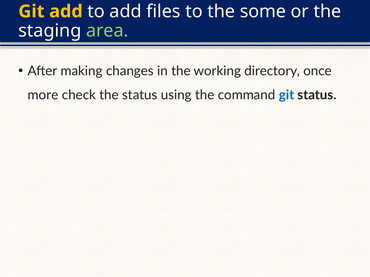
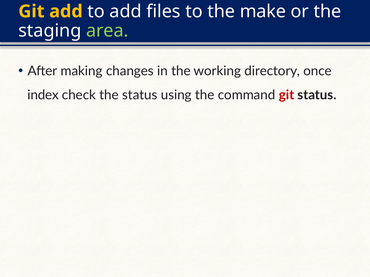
some: some -> make
more: more -> index
git at (287, 95) colour: blue -> red
